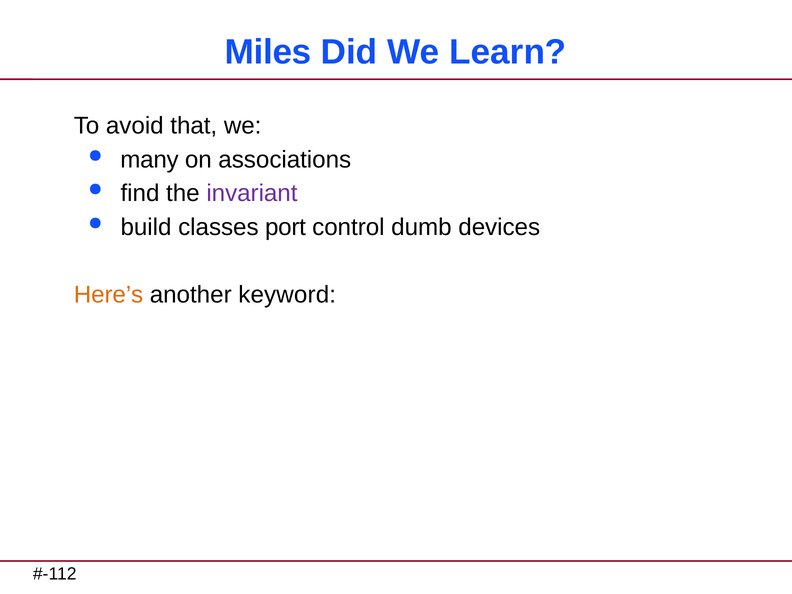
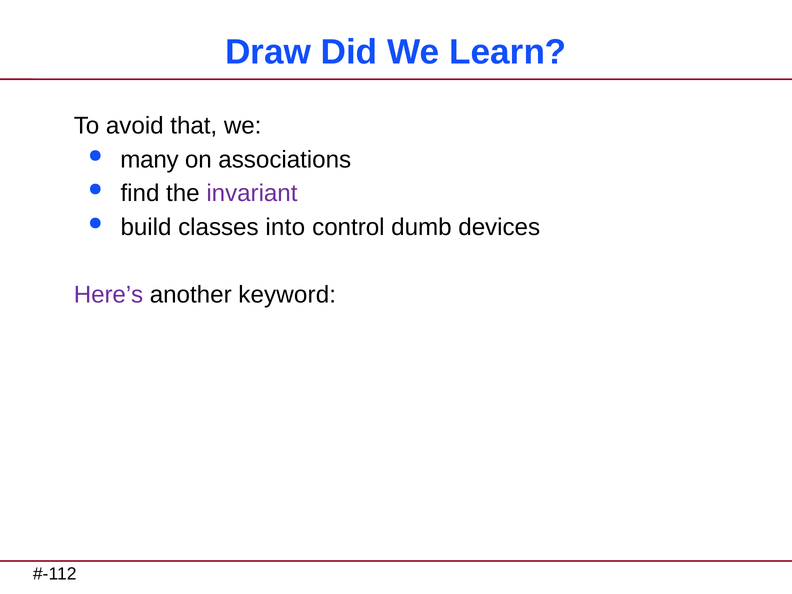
Miles: Miles -> Draw
port: port -> into
Here’s colour: orange -> purple
